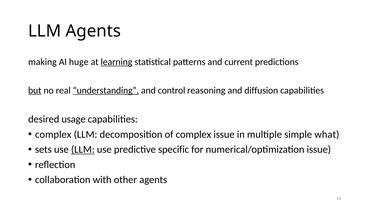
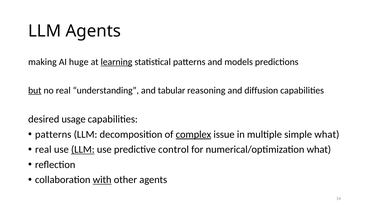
current: current -> models
understanding underline: present -> none
control: control -> tabular
complex at (53, 134): complex -> patterns
complex at (193, 134) underline: none -> present
sets at (43, 149): sets -> real
specific: specific -> control
numerical/optimization issue: issue -> what
with underline: none -> present
